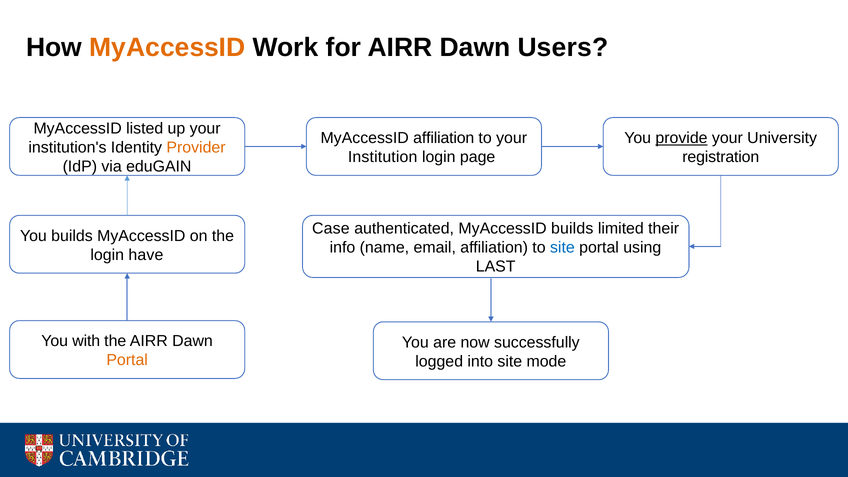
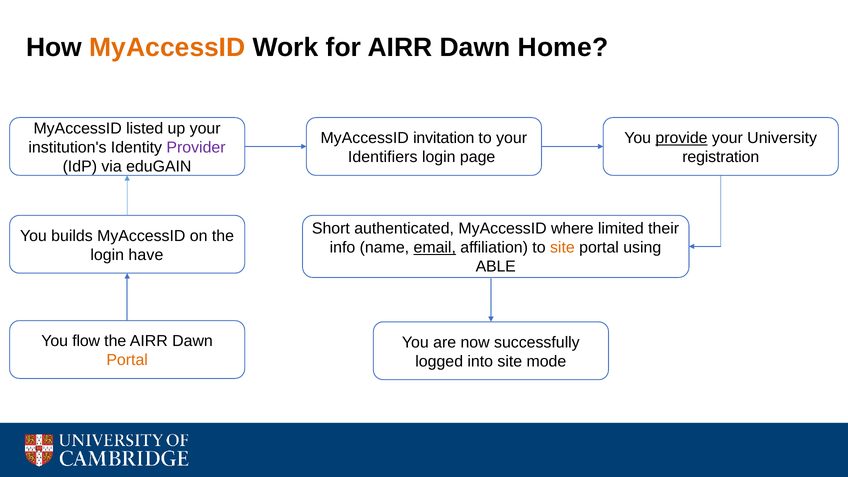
Users: Users -> Home
MyAccessID affiliation: affiliation -> invitation
Provider colour: orange -> purple
Institution: Institution -> Identifiers
Case: Case -> Short
MyAccessID builds: builds -> where
email underline: none -> present
site at (562, 247) colour: blue -> orange
LAST: LAST -> ABLE
with: with -> flow
